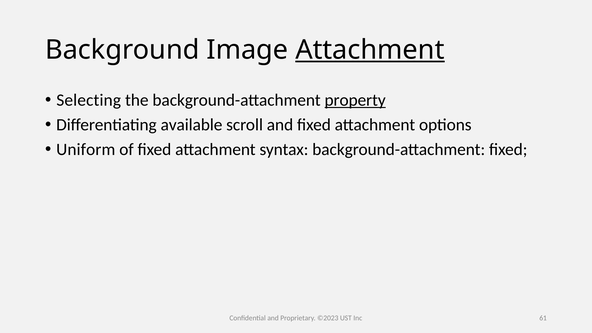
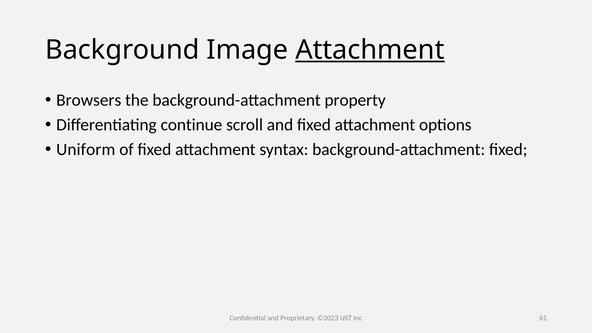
Selecting: Selecting -> Browsers
property underline: present -> none
available: available -> continue
